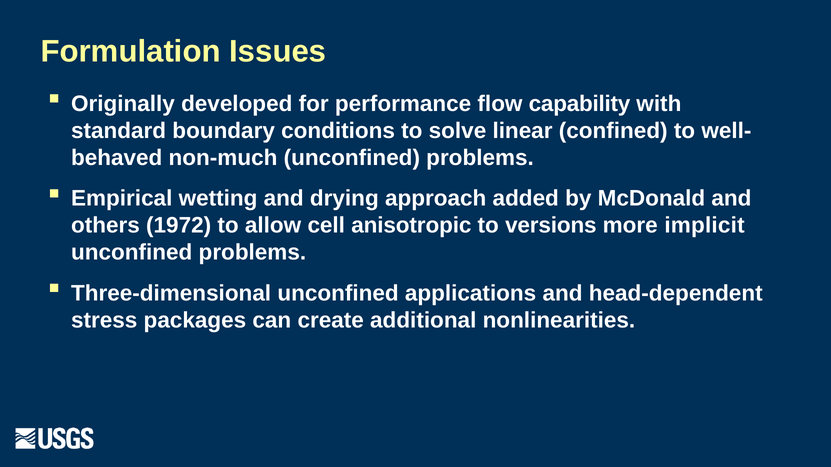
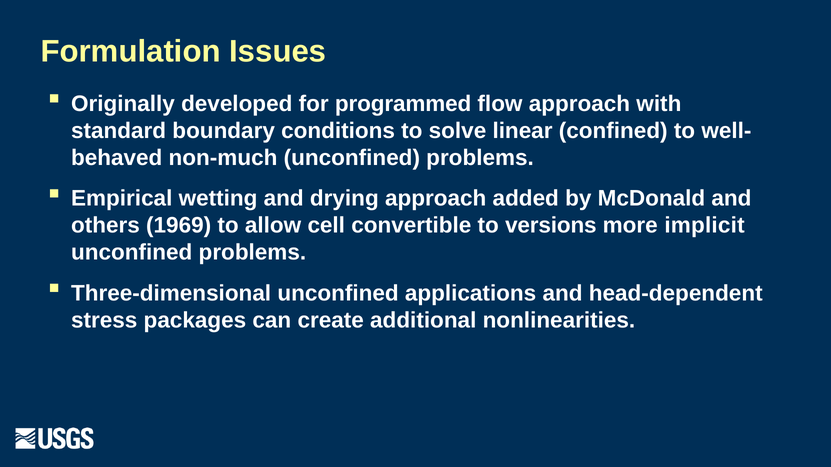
performance: performance -> programmed
flow capability: capability -> approach
1972: 1972 -> 1969
anisotropic: anisotropic -> convertible
